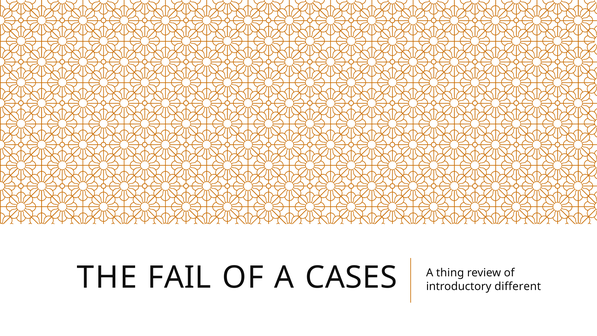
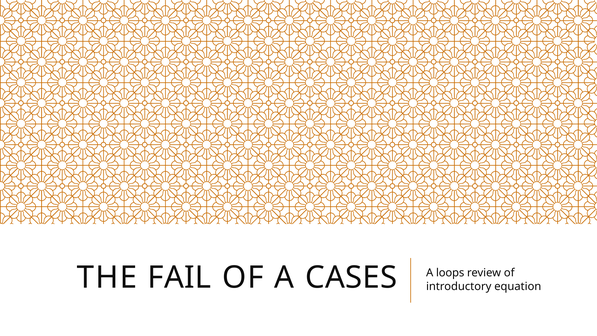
thing: thing -> loops
different: different -> equation
